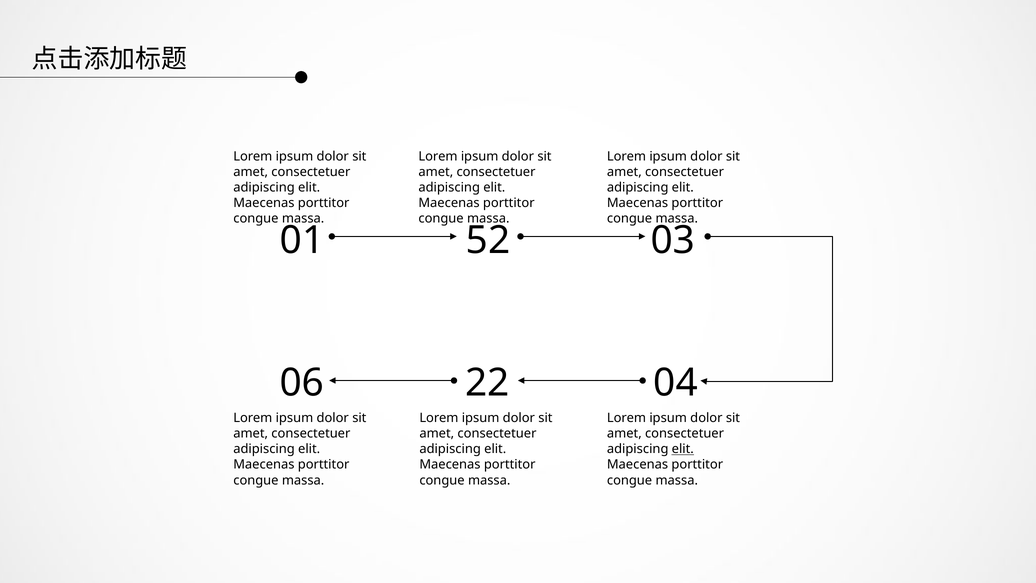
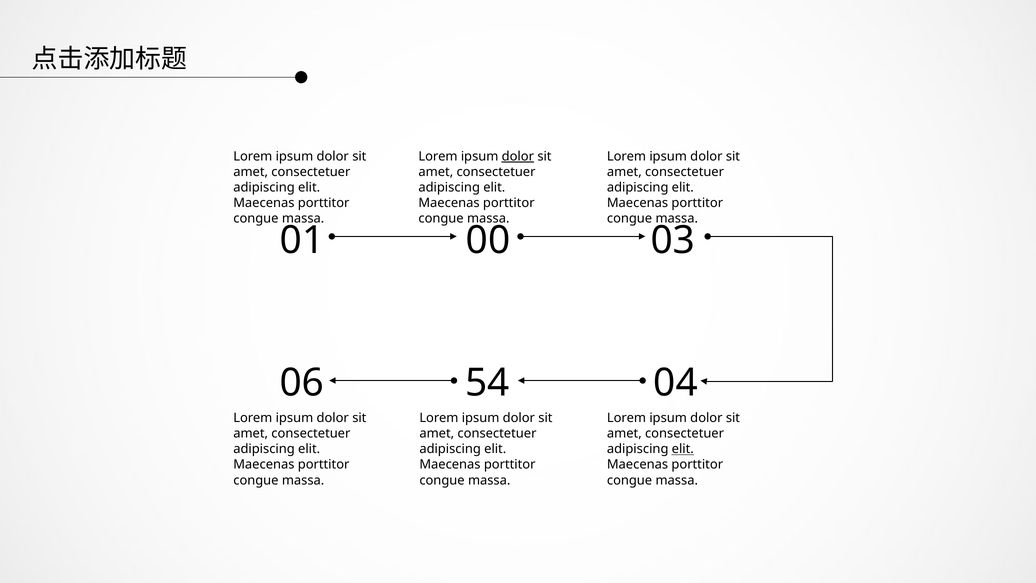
dolor at (518, 156) underline: none -> present
52: 52 -> 00
22: 22 -> 54
